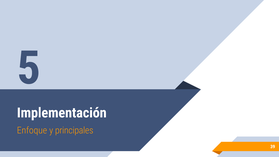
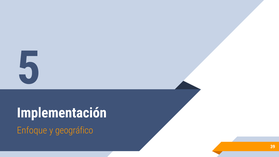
principales: principales -> geográfico
